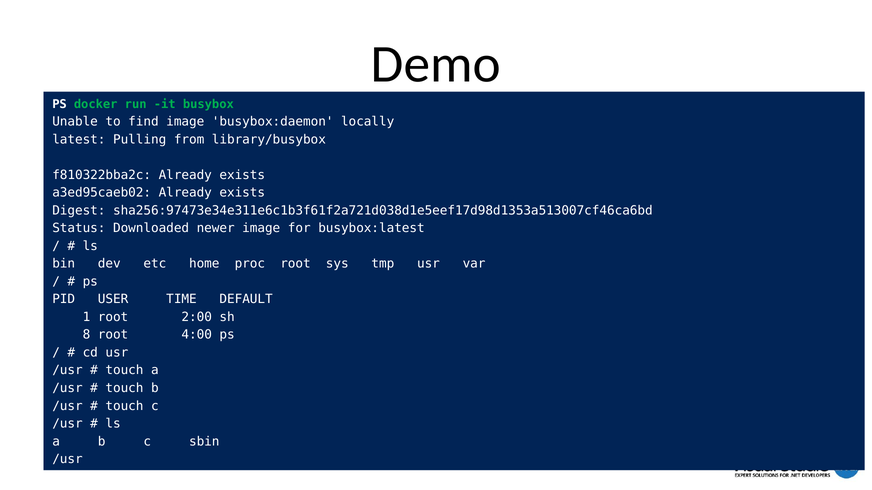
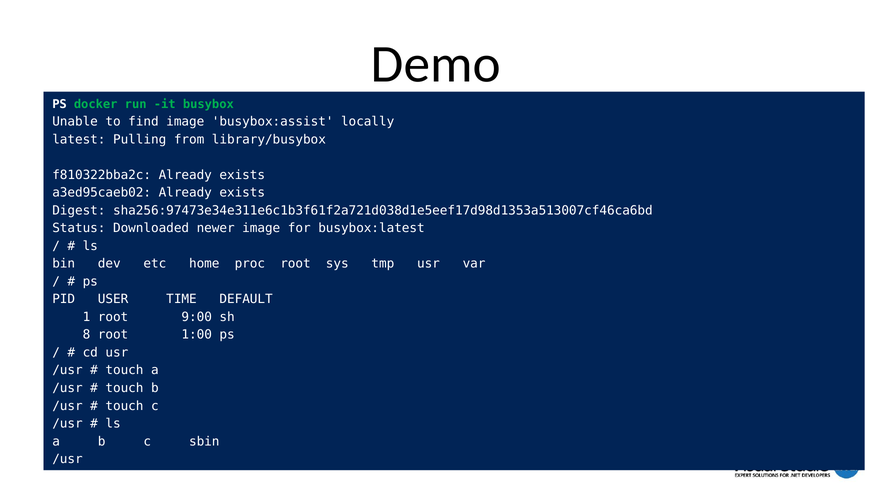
busybox:daemon: busybox:daemon -> busybox:assist
2:00: 2:00 -> 9:00
4:00: 4:00 -> 1:00
